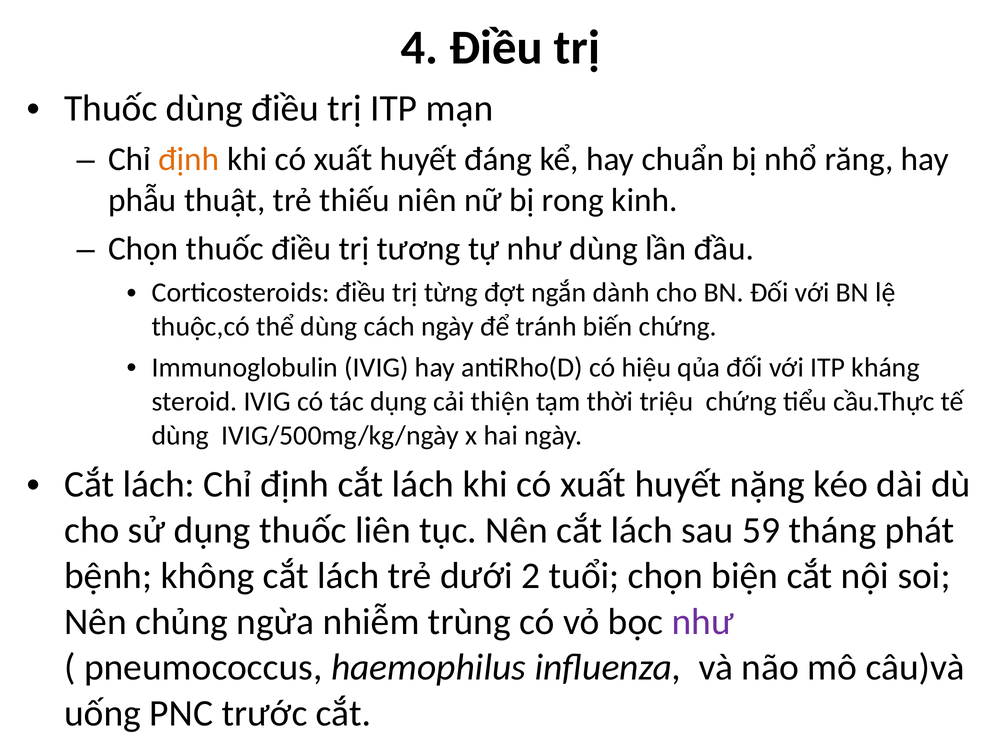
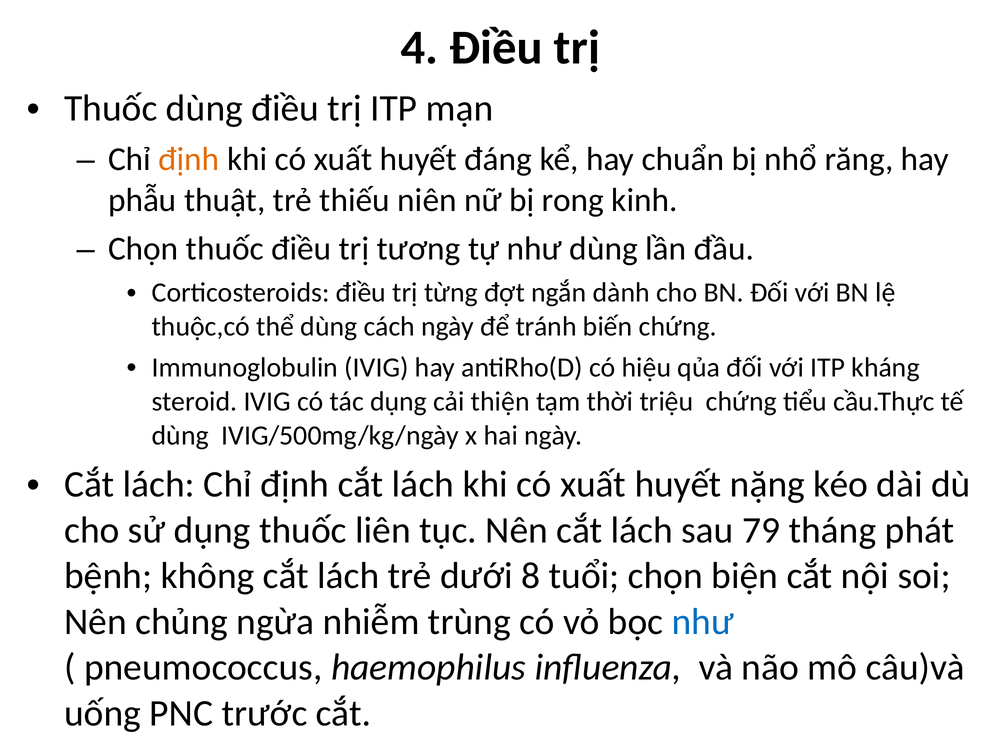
59: 59 -> 79
2: 2 -> 8
như at (703, 622) colour: purple -> blue
